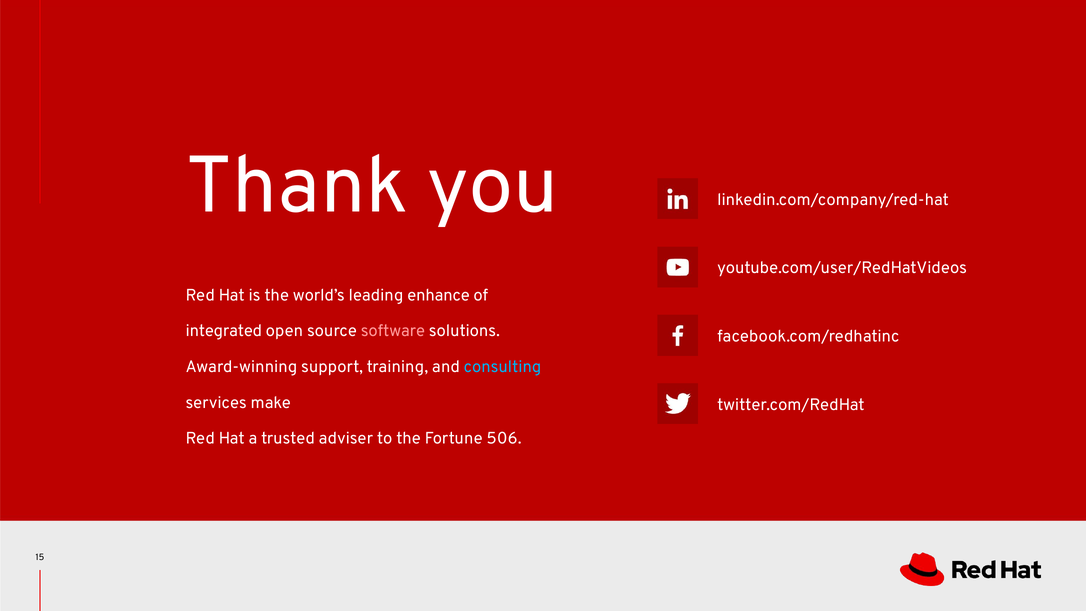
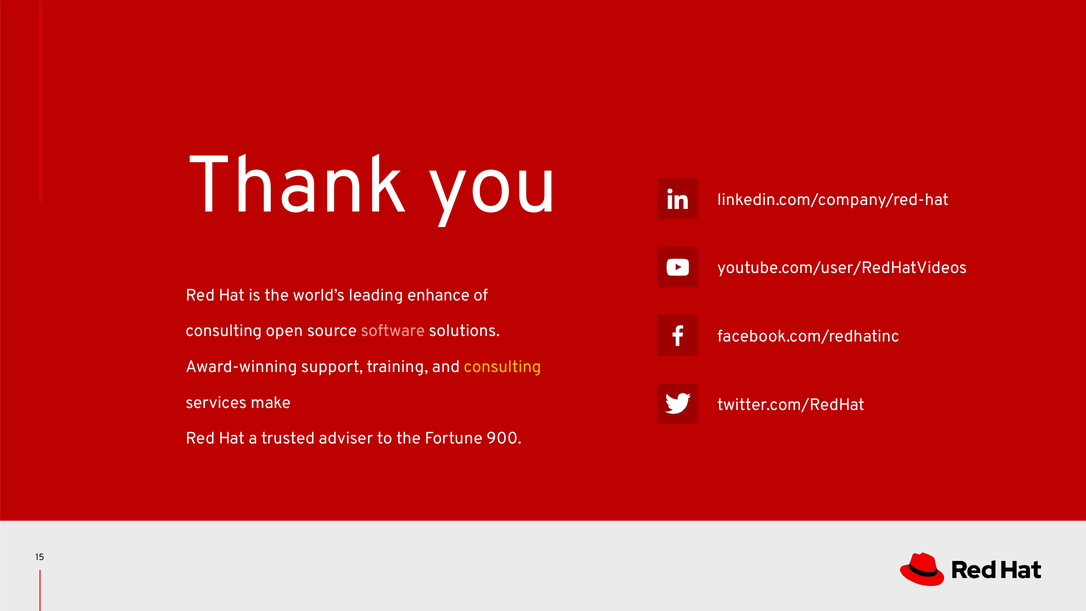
integrated at (224, 331): integrated -> consulting
consulting at (502, 367) colour: light blue -> yellow
506: 506 -> 900
